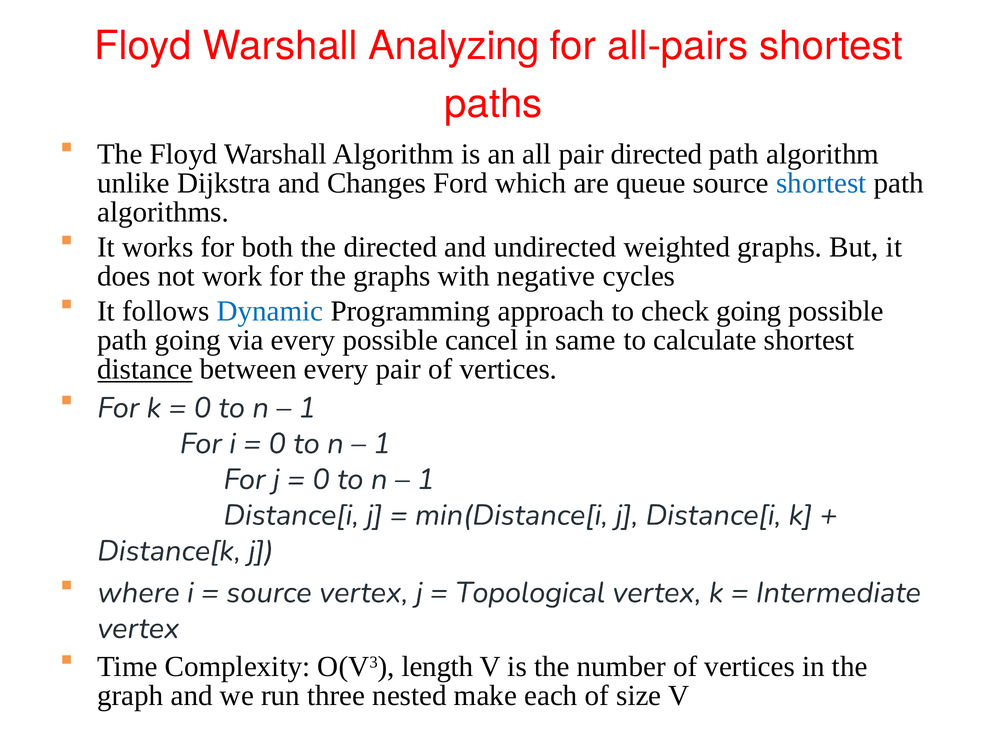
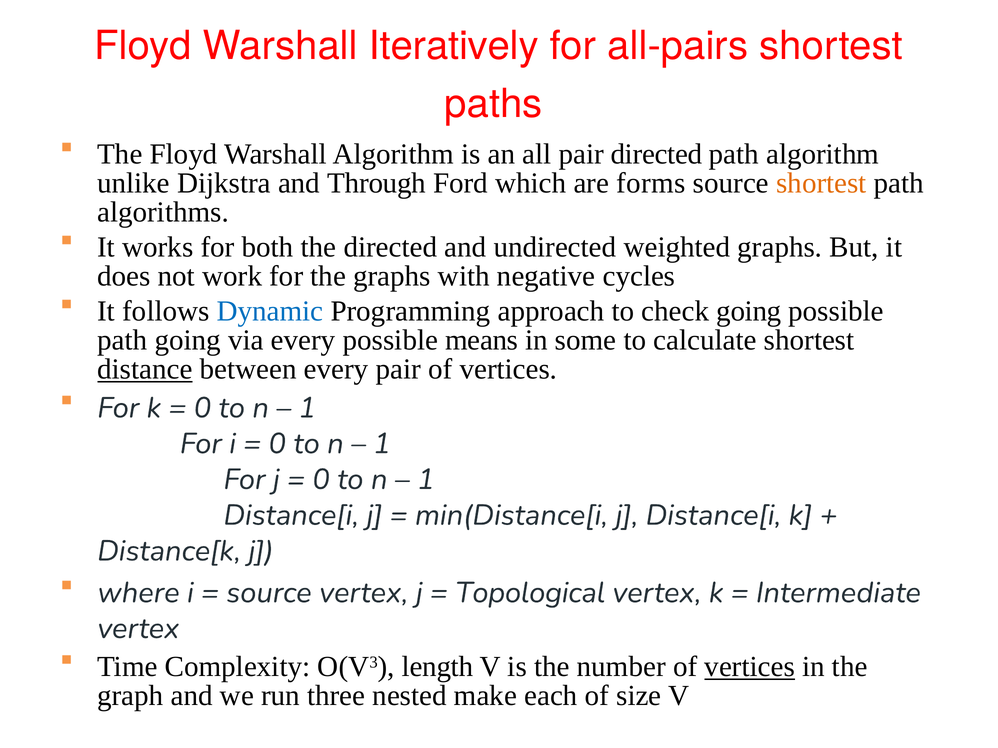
Analyzing: Analyzing -> Iteratively
Changes: Changes -> Through
queue: queue -> forms
shortest at (821, 183) colour: blue -> orange
cancel: cancel -> means
same: same -> some
vertices at (750, 667) underline: none -> present
